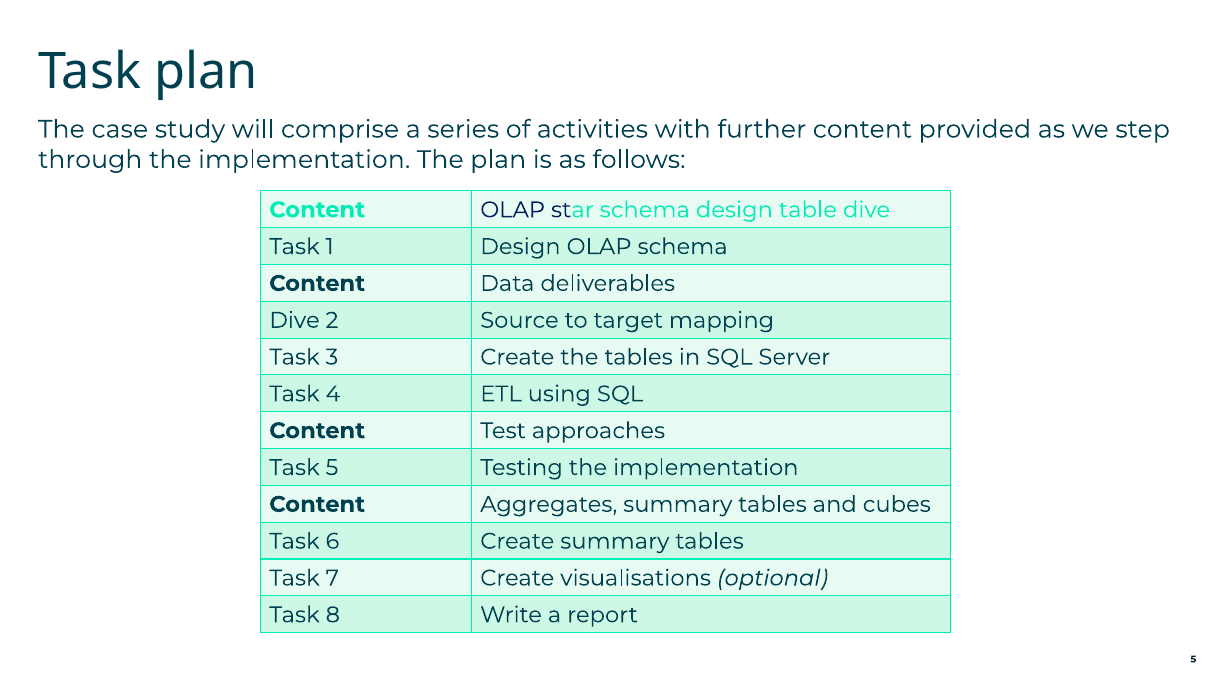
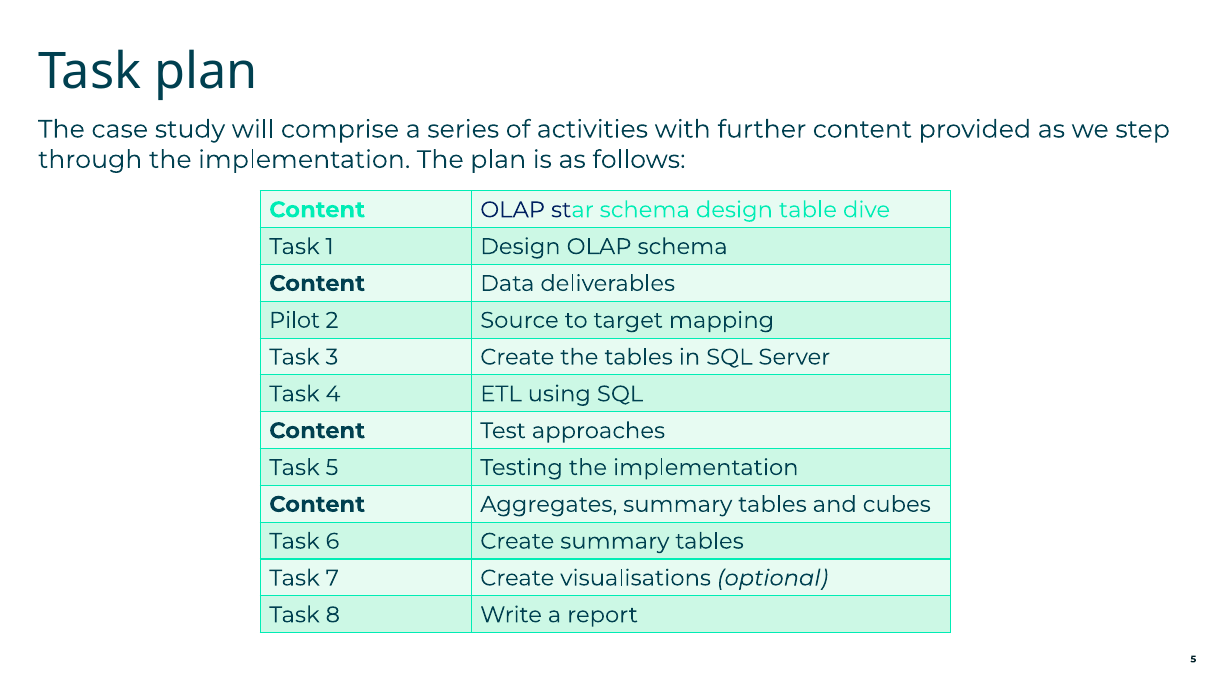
Dive at (295, 320): Dive -> Pilot
